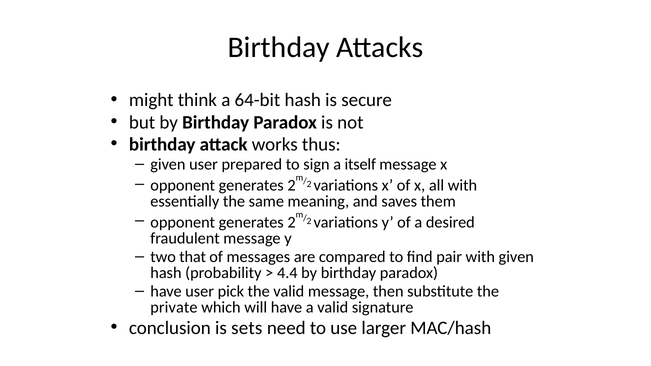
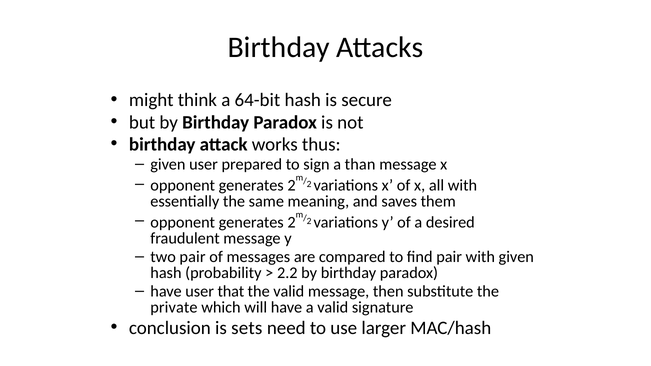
itself: itself -> than
two that: that -> pair
4.4: 4.4 -> 2.2
pick: pick -> that
